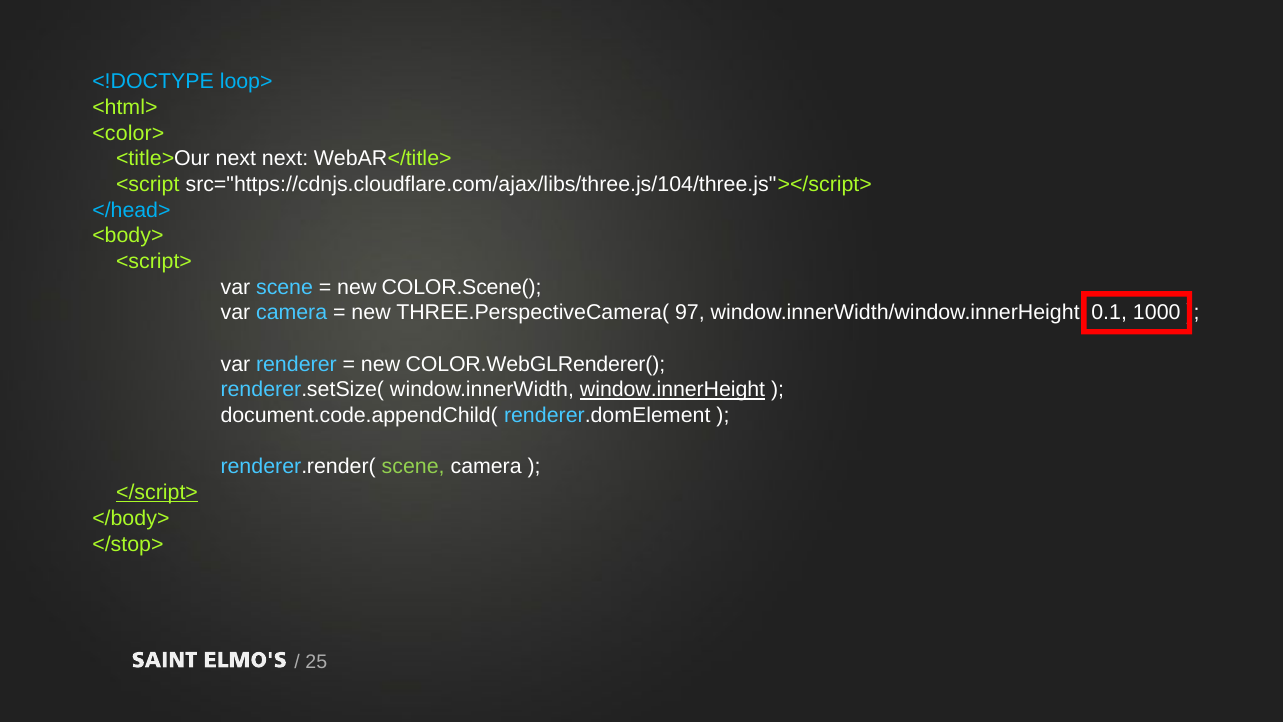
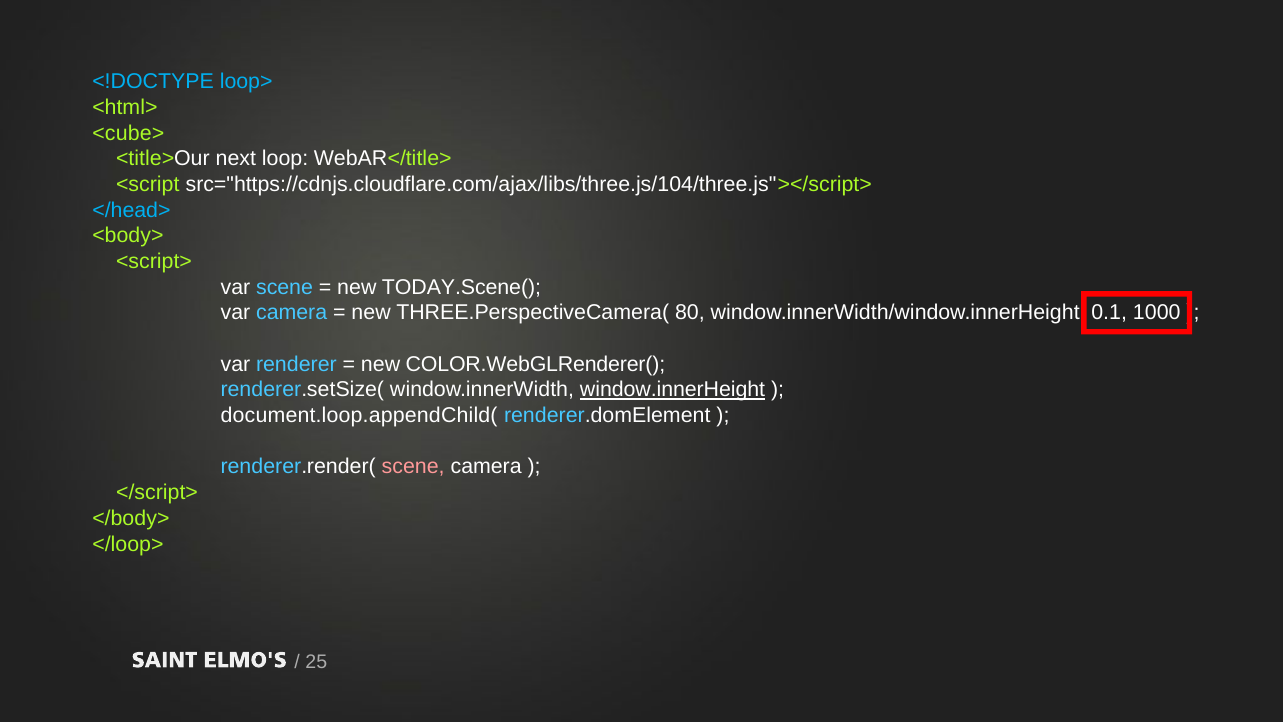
<color>: <color> -> <cube>
next next: next -> loop
COLOR.Scene(: COLOR.Scene( -> TODAY.Scene(
97: 97 -> 80
document.code.appendChild(: document.code.appendChild( -> document.loop.appendChild(
scene at (413, 467) colour: light green -> pink
</script> underline: present -> none
</stop>: </stop> -> </loop>
